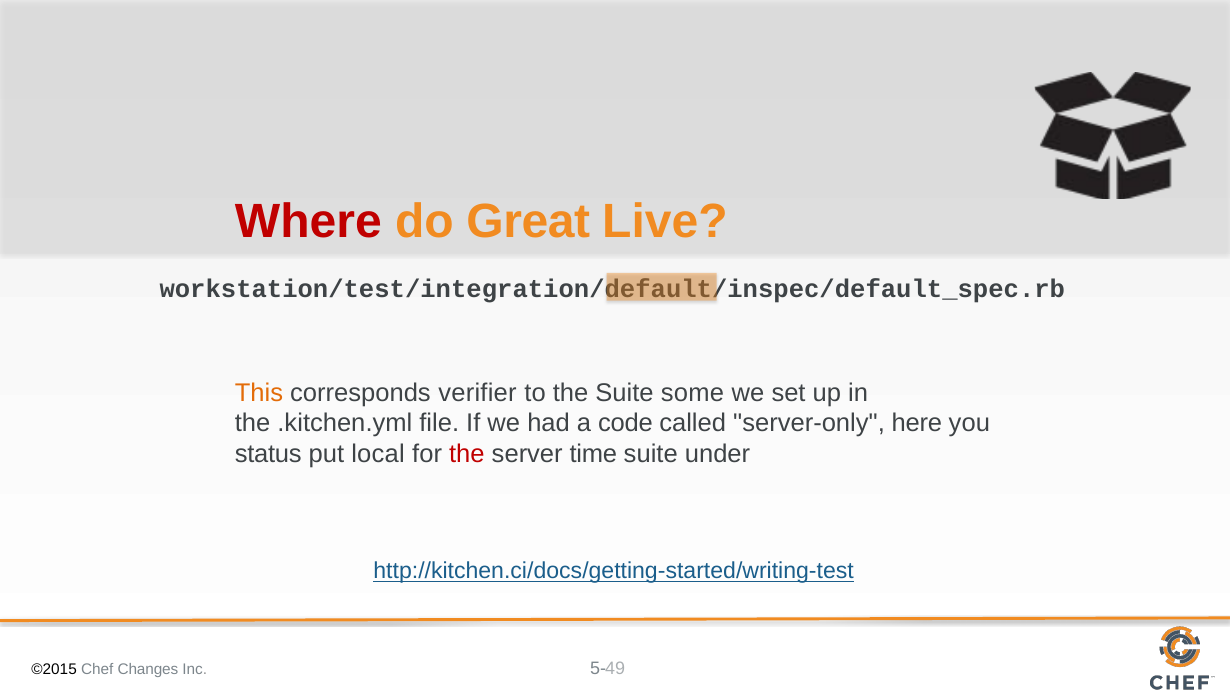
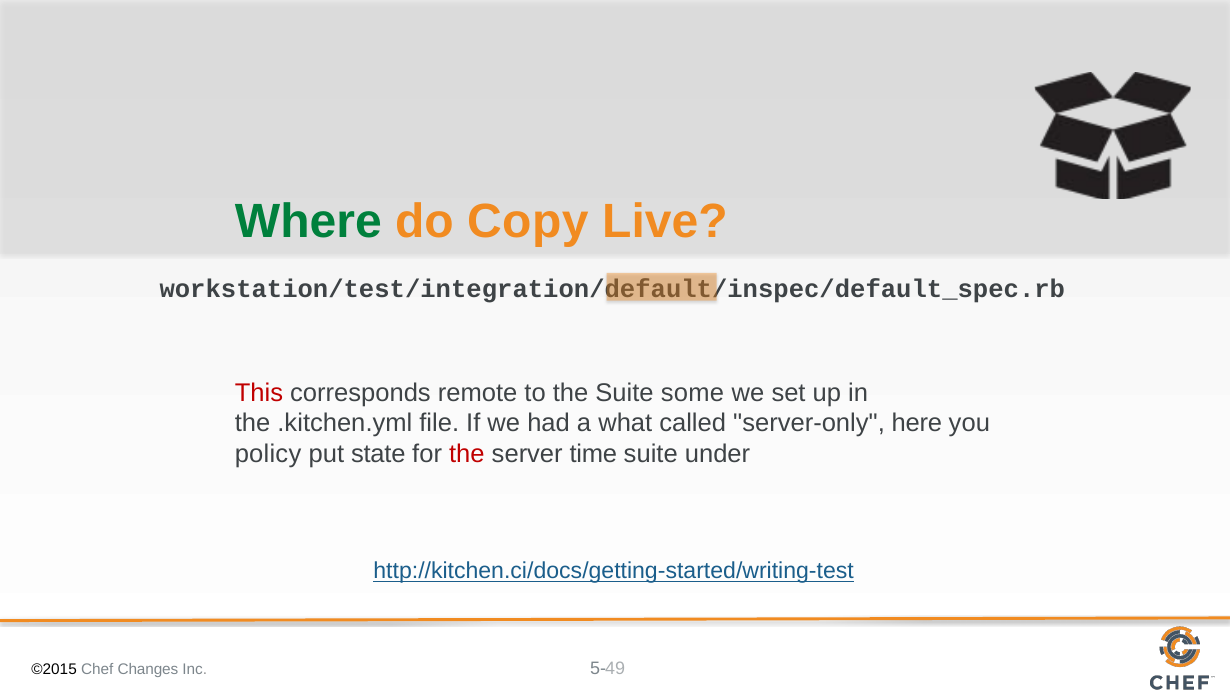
Where colour: red -> green
Great: Great -> Copy
This colour: orange -> red
verifier: verifier -> remote
code: code -> what
status: status -> policy
local: local -> state
